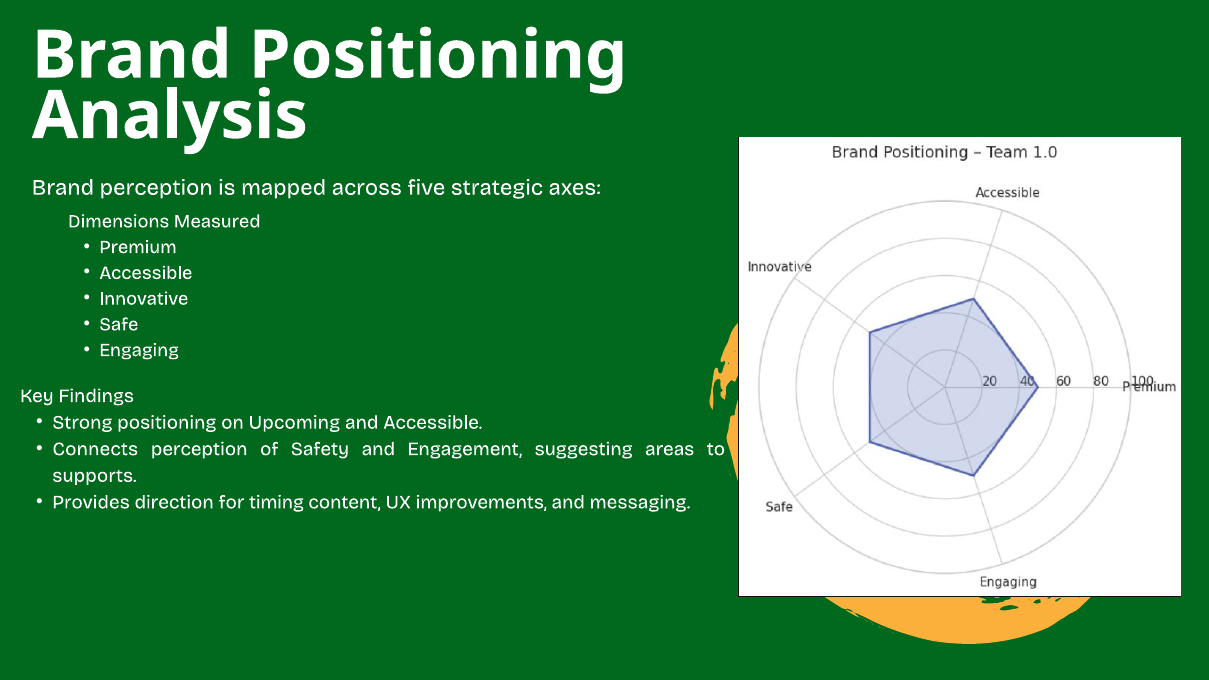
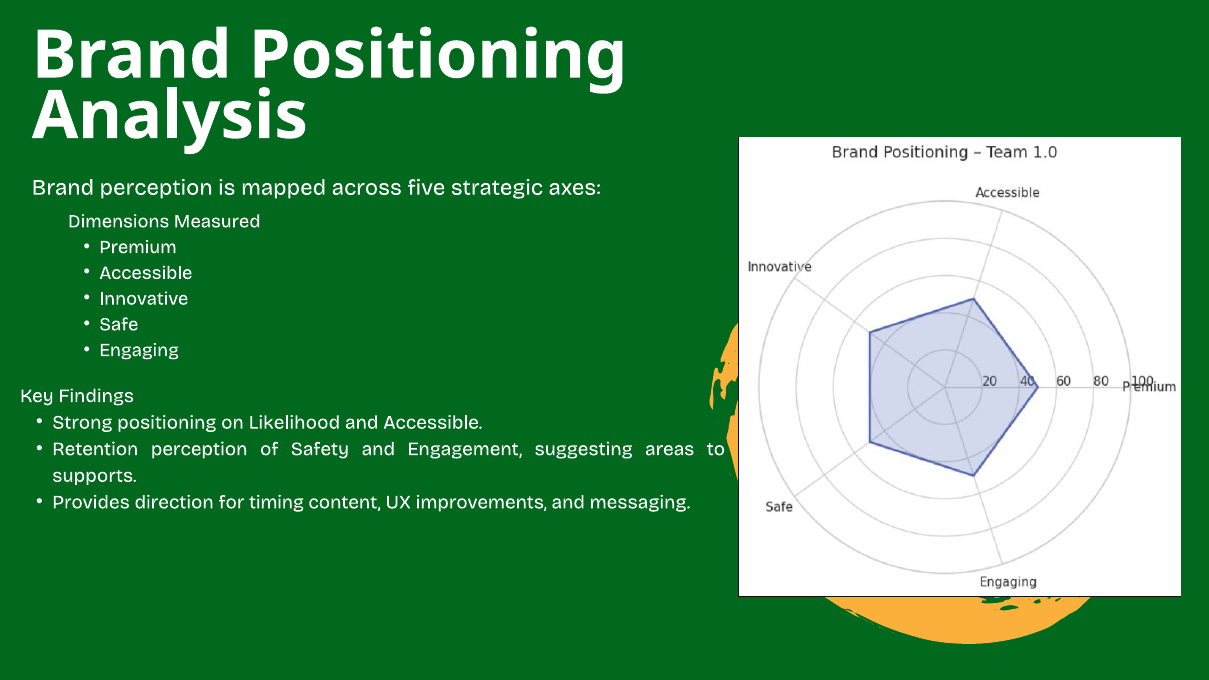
Upcoming: Upcoming -> Likelihood
Connects: Connects -> Retention
